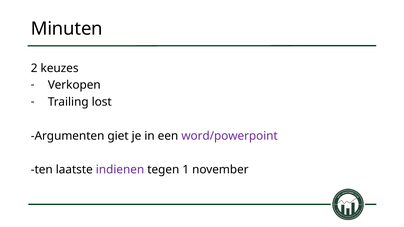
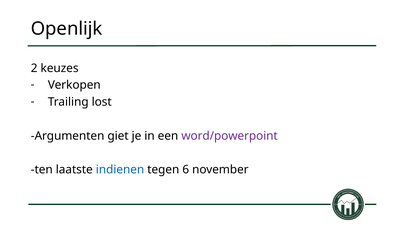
Minuten: Minuten -> Openlijk
indienen colour: purple -> blue
1: 1 -> 6
